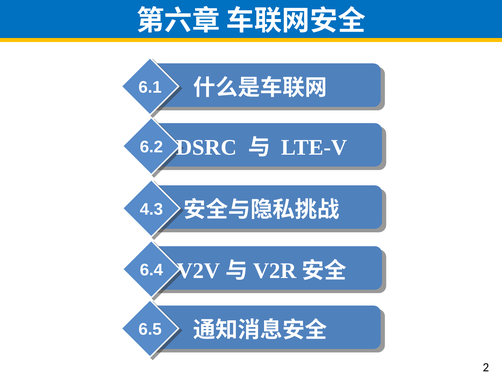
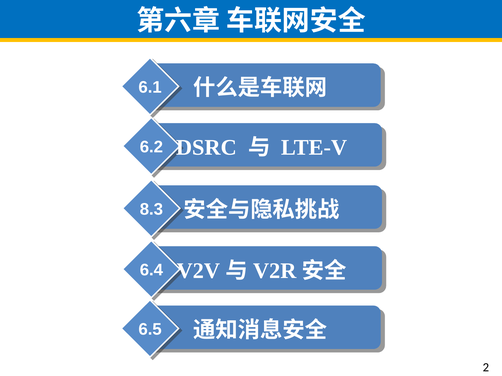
4.3: 4.3 -> 8.3
